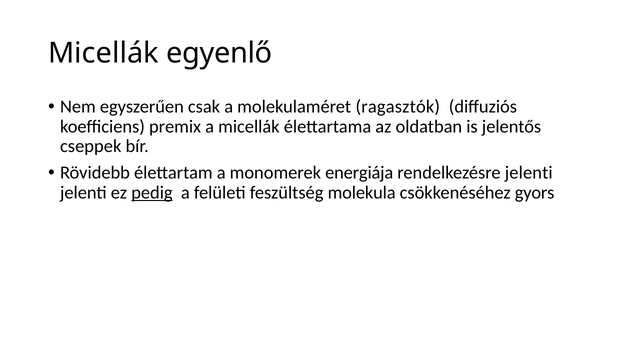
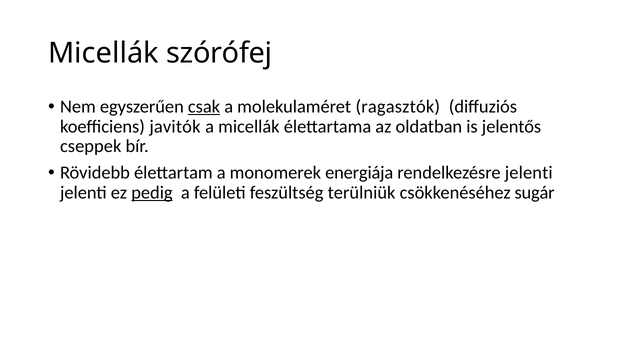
egyenlő: egyenlő -> szórófej
csak underline: none -> present
premix: premix -> javitók
molekula: molekula -> terülniük
gyors: gyors -> sugár
